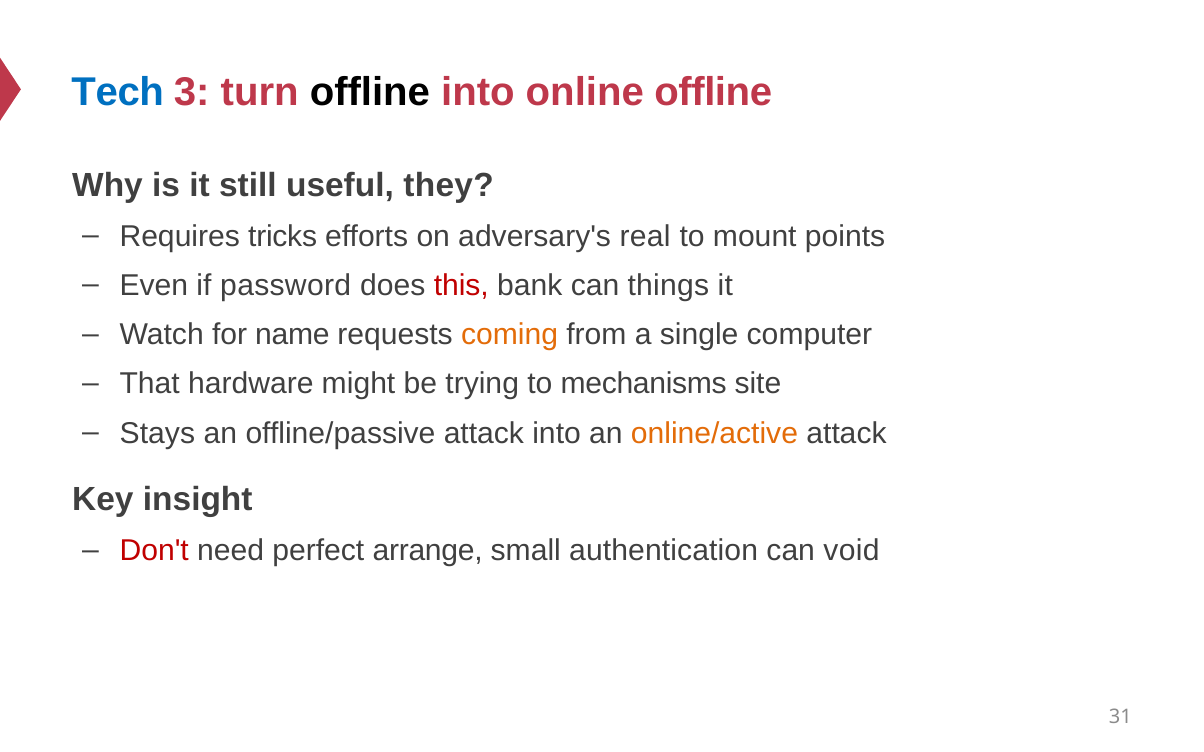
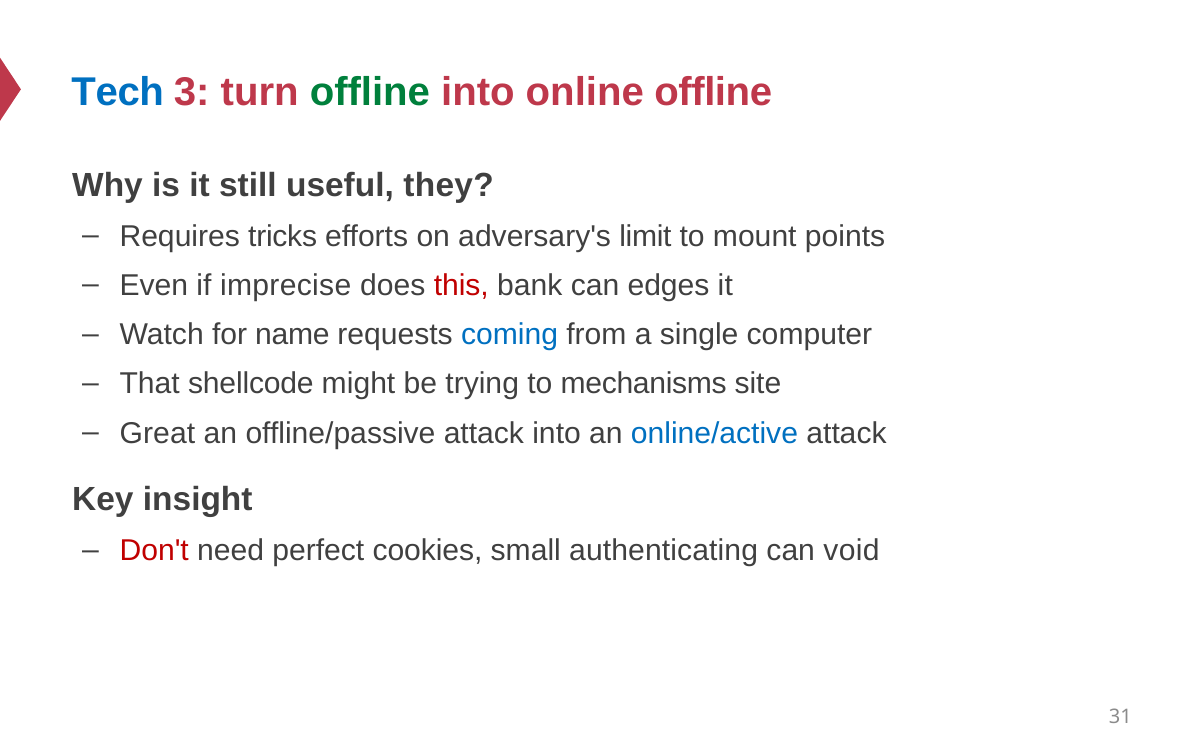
offline at (370, 92) colour: black -> green
real: real -> limit
password: password -> imprecise
things: things -> edges
coming colour: orange -> blue
hardware: hardware -> shellcode
Stays: Stays -> Great
online/active colour: orange -> blue
arrange: arrange -> cookies
authentication: authentication -> authenticating
